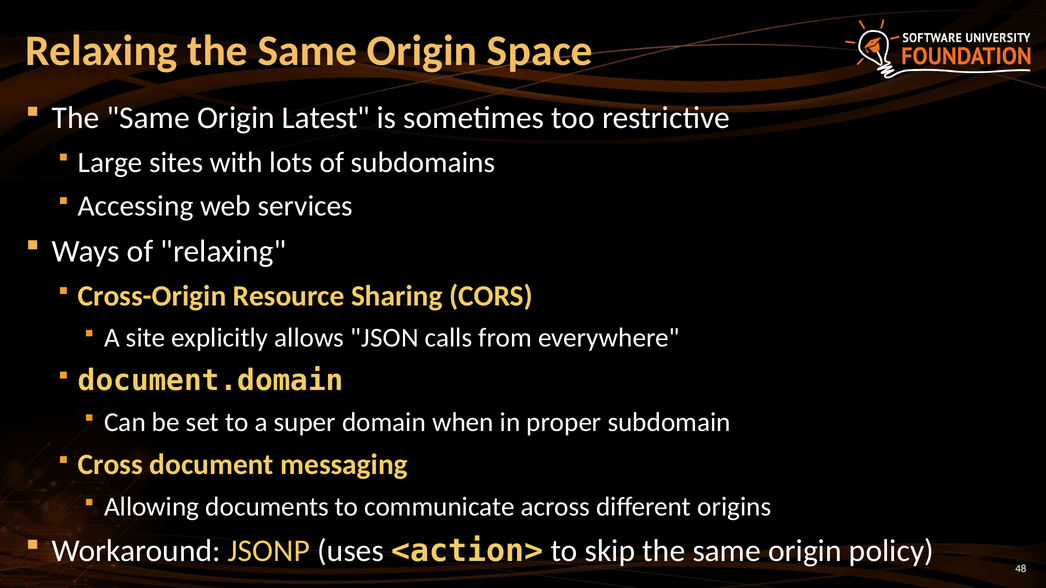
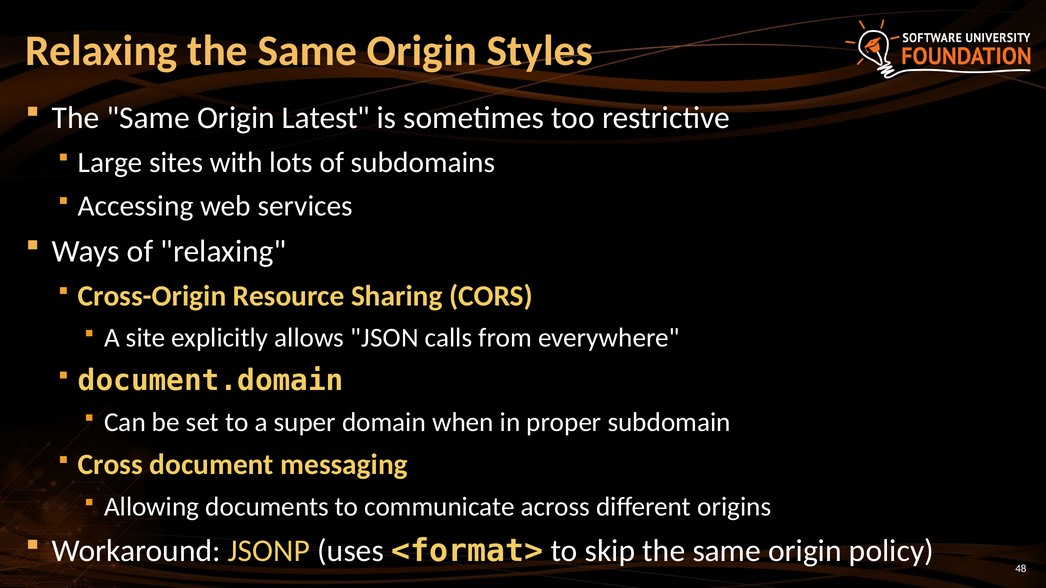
Space: Space -> Styles
<action>: <action> -> <format>
